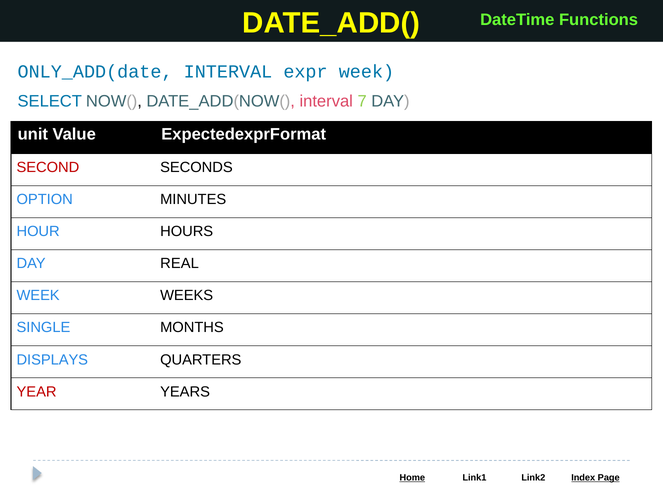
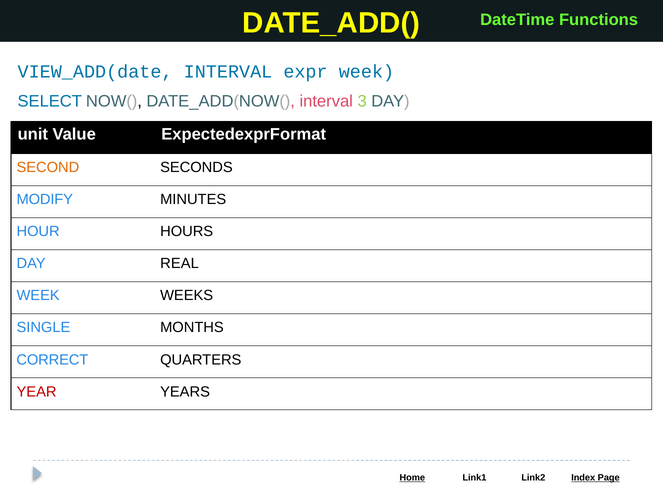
ONLY_ADD(date: ONLY_ADD(date -> VIEW_ADD(date
7: 7 -> 3
SECOND colour: red -> orange
OPTION: OPTION -> MODIFY
DISPLAYS: DISPLAYS -> CORRECT
